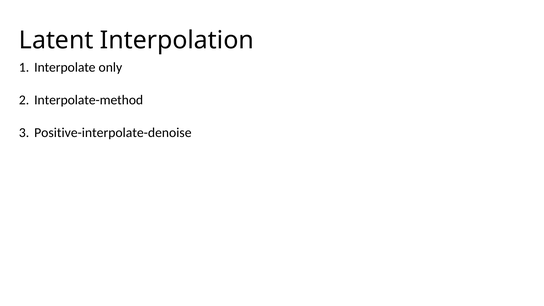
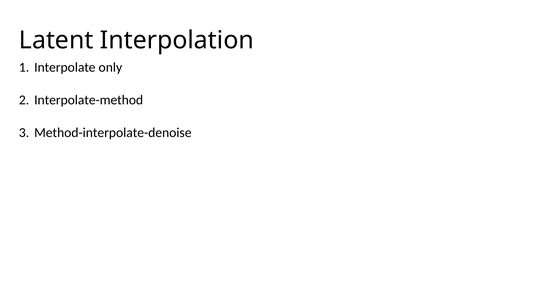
Positive-interpolate-denoise: Positive-interpolate-denoise -> Method-interpolate-denoise
